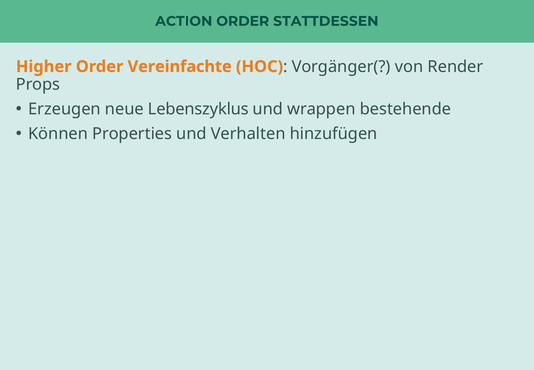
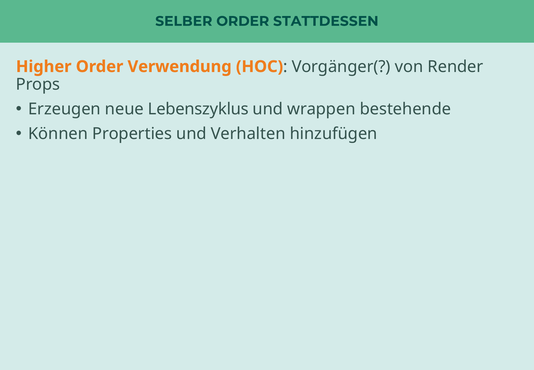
ACTION: ACTION -> SELBER
Vereinfachte: Vereinfachte -> Verwendung
